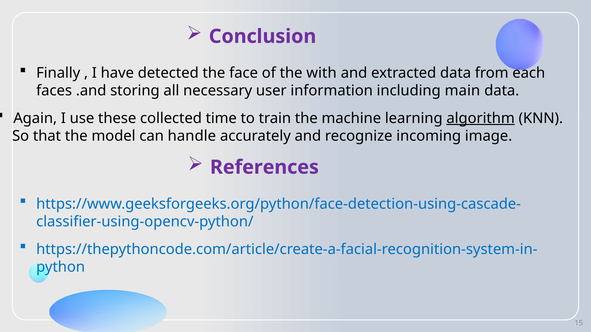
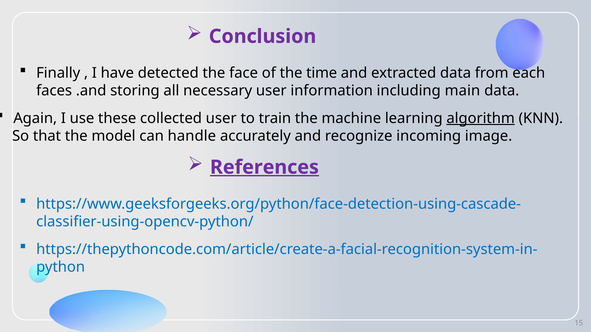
with: with -> time
collected time: time -> user
References underline: none -> present
